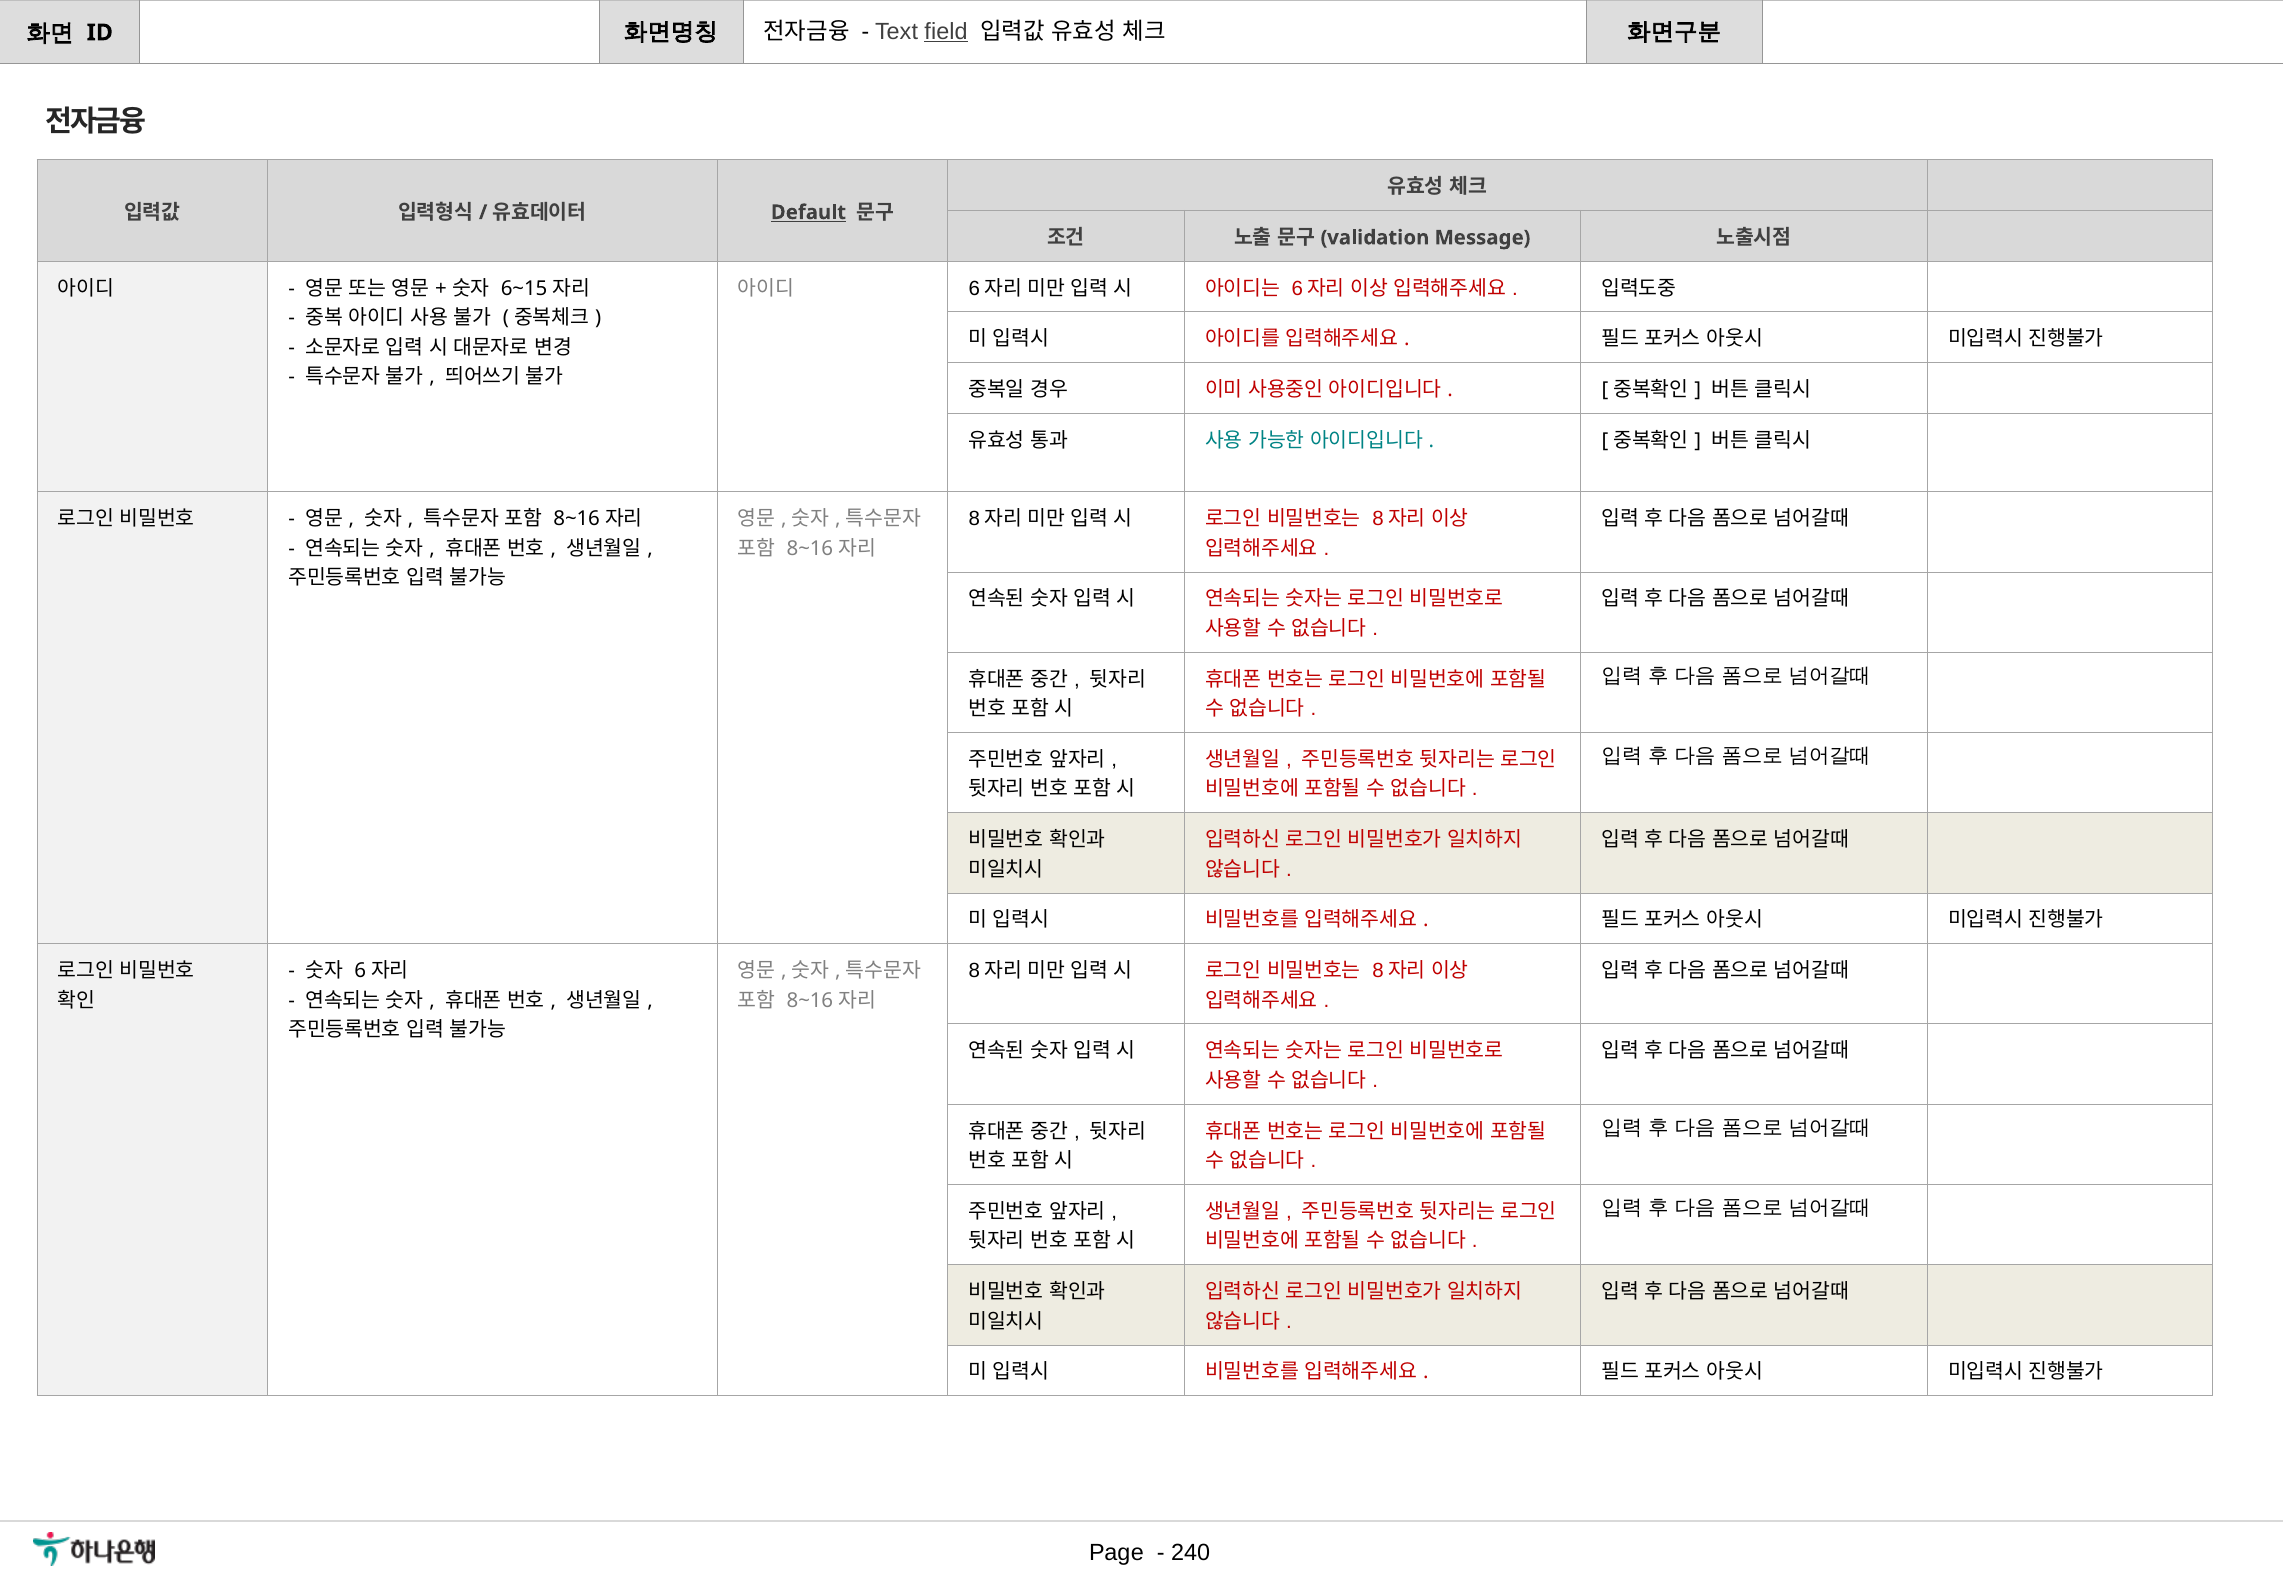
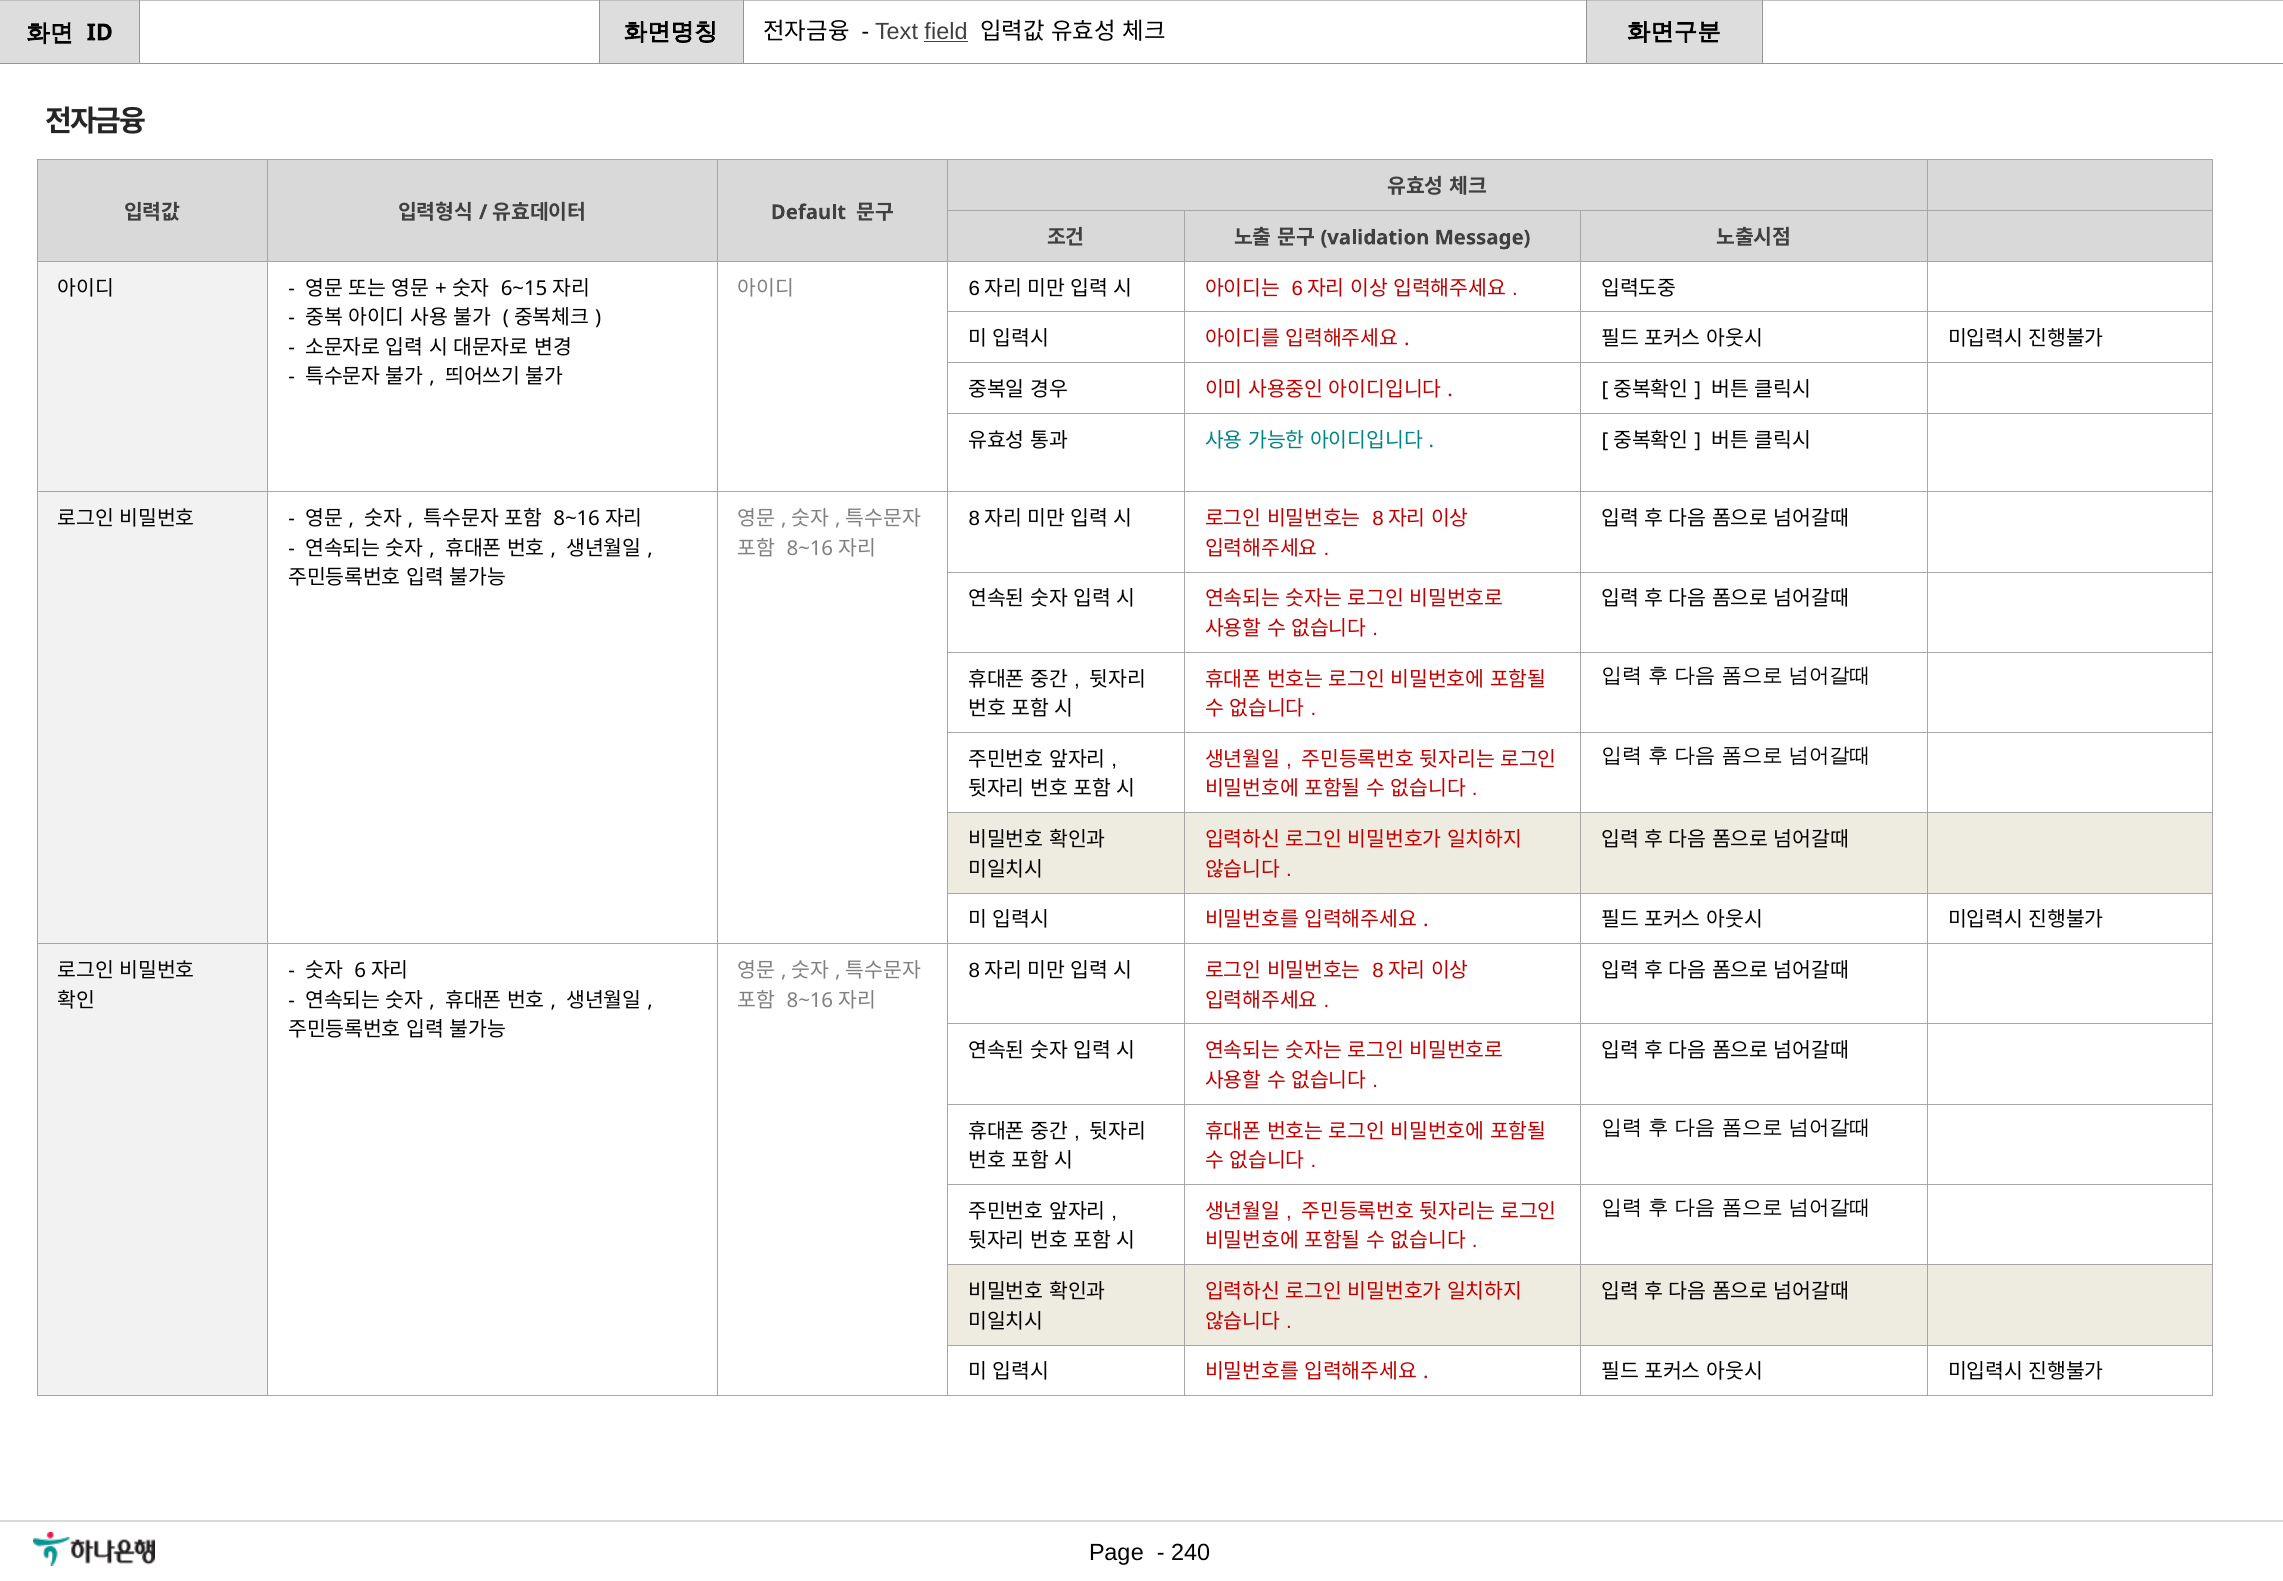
Default underline: present -> none
